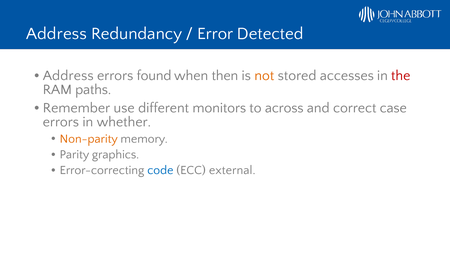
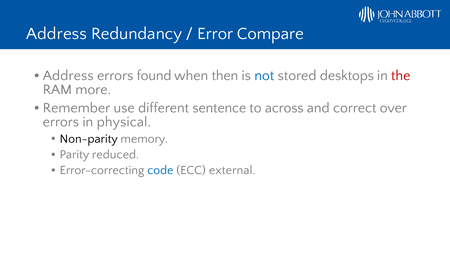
Detected: Detected -> Compare
not colour: orange -> blue
accesses: accesses -> desktops
paths: paths -> more
monitors: monitors -> sentence
case: case -> over
whether: whether -> physical
Non-parity colour: orange -> black
graphics: graphics -> reduced
